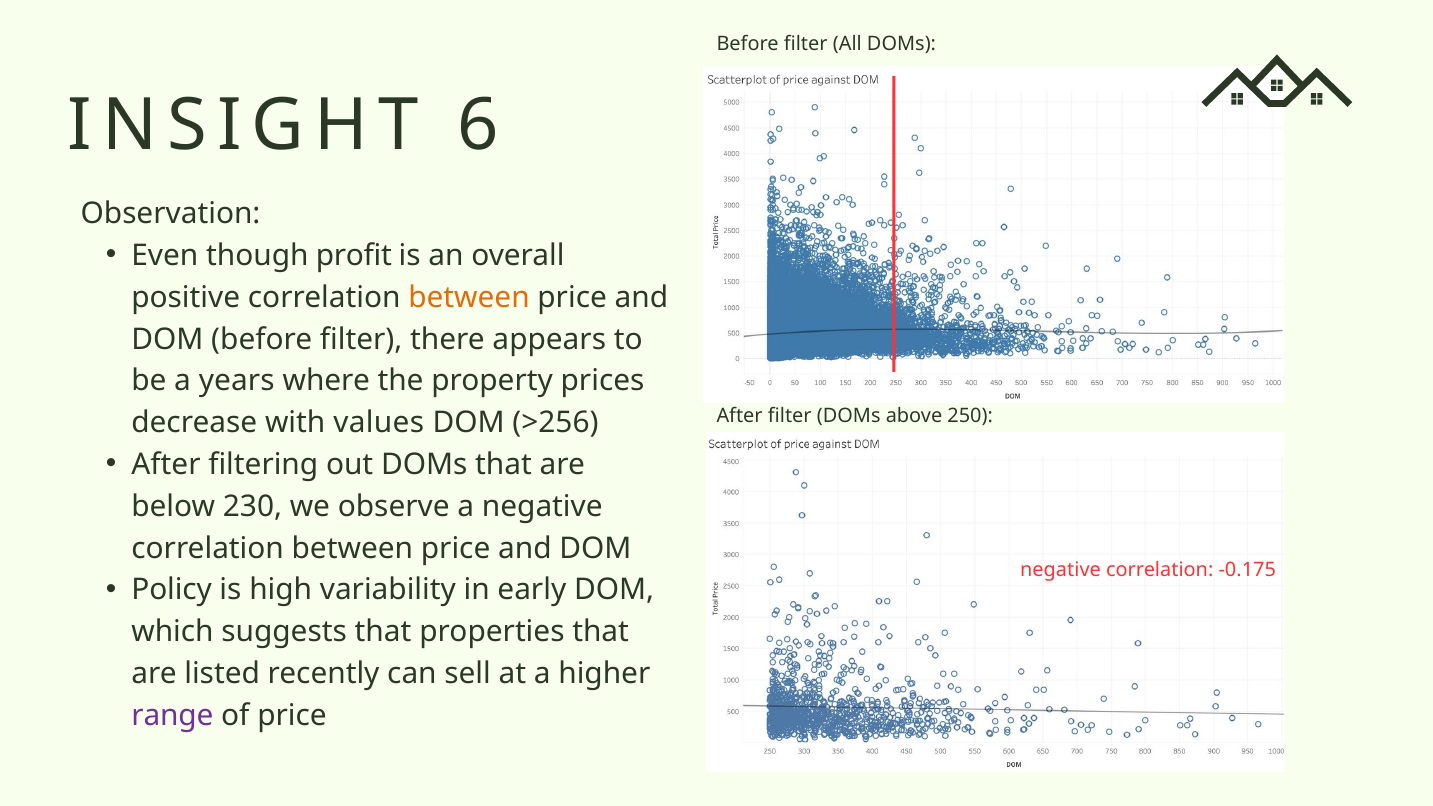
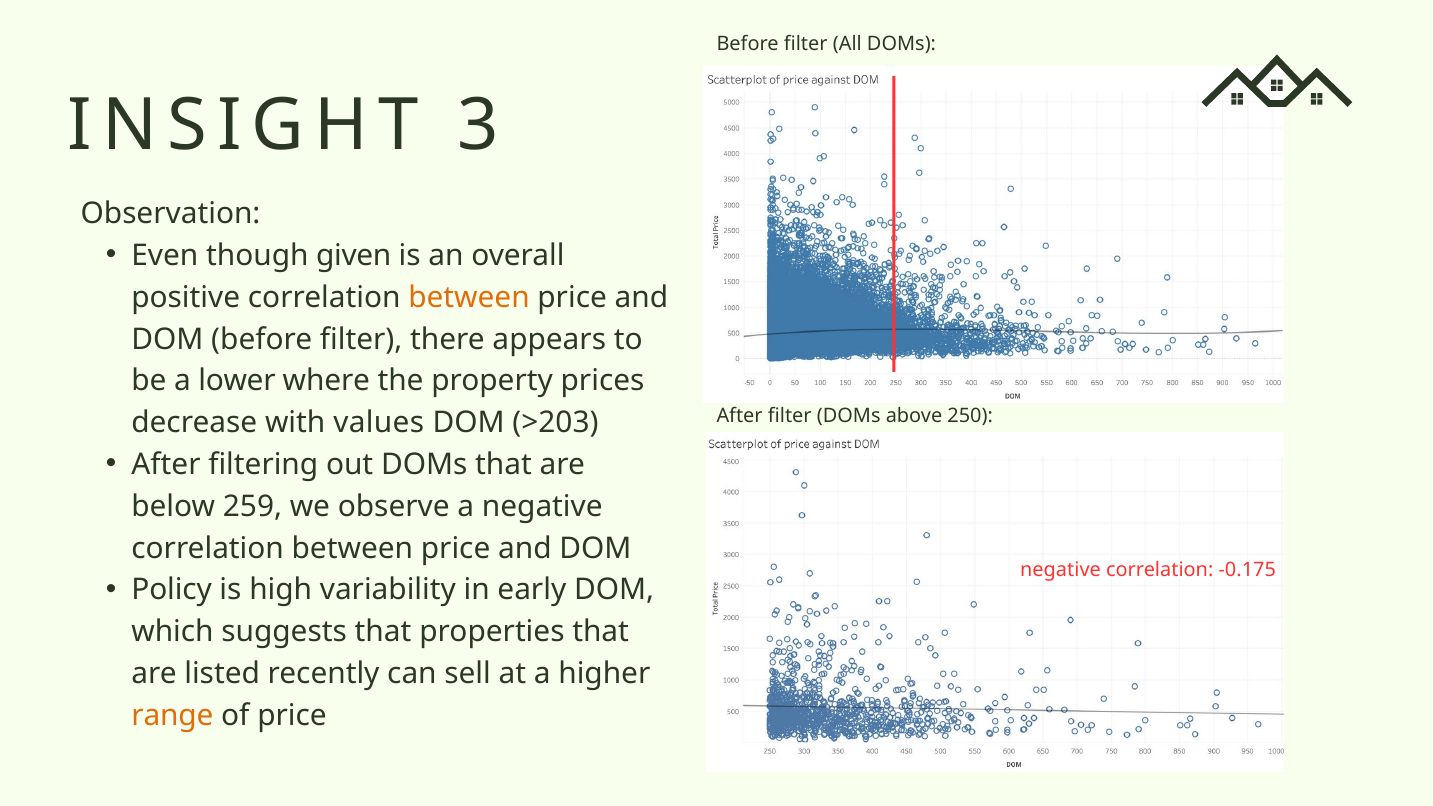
6: 6 -> 3
profit: profit -> given
years: years -> lower
>256: >256 -> >203
230: 230 -> 259
range colour: purple -> orange
